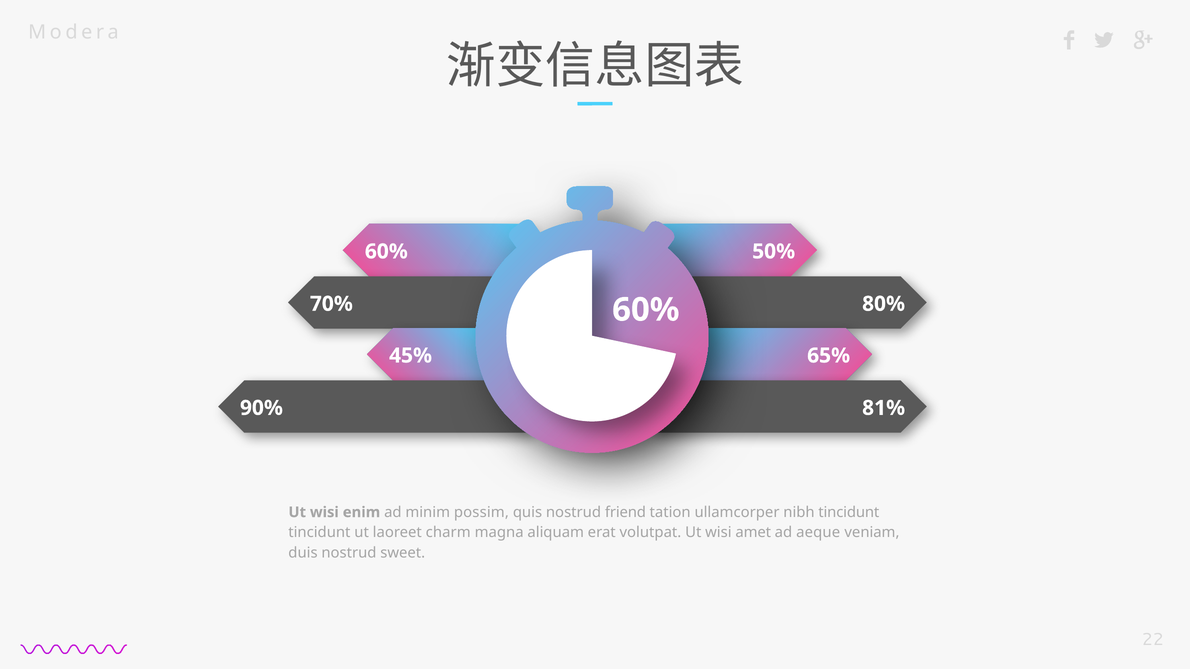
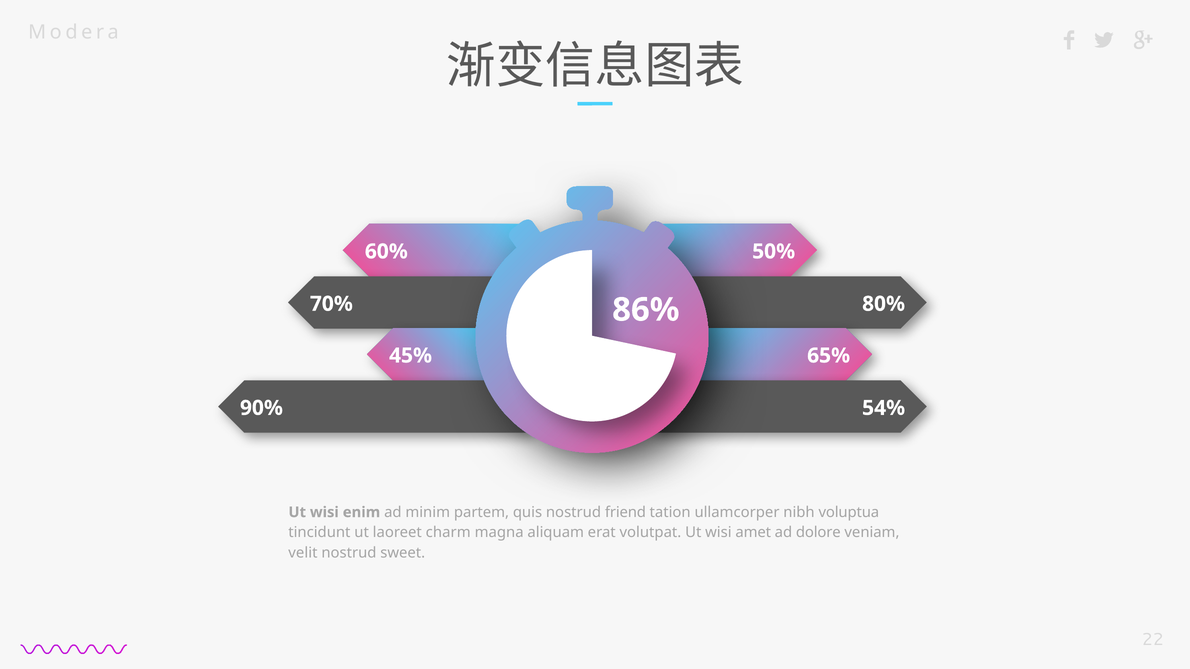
60% at (646, 310): 60% -> 86%
81%: 81% -> 54%
possim: possim -> partem
nibh tincidunt: tincidunt -> voluptua
aeque: aeque -> dolore
duis: duis -> velit
